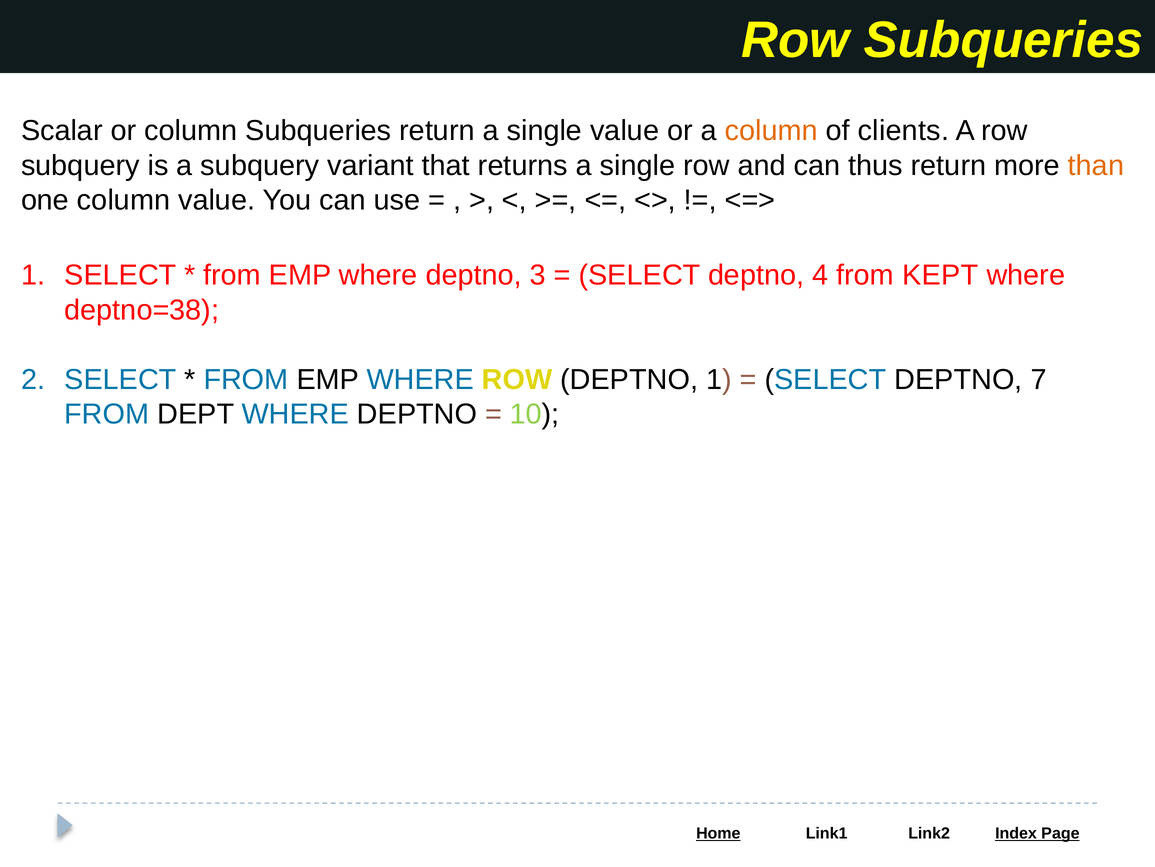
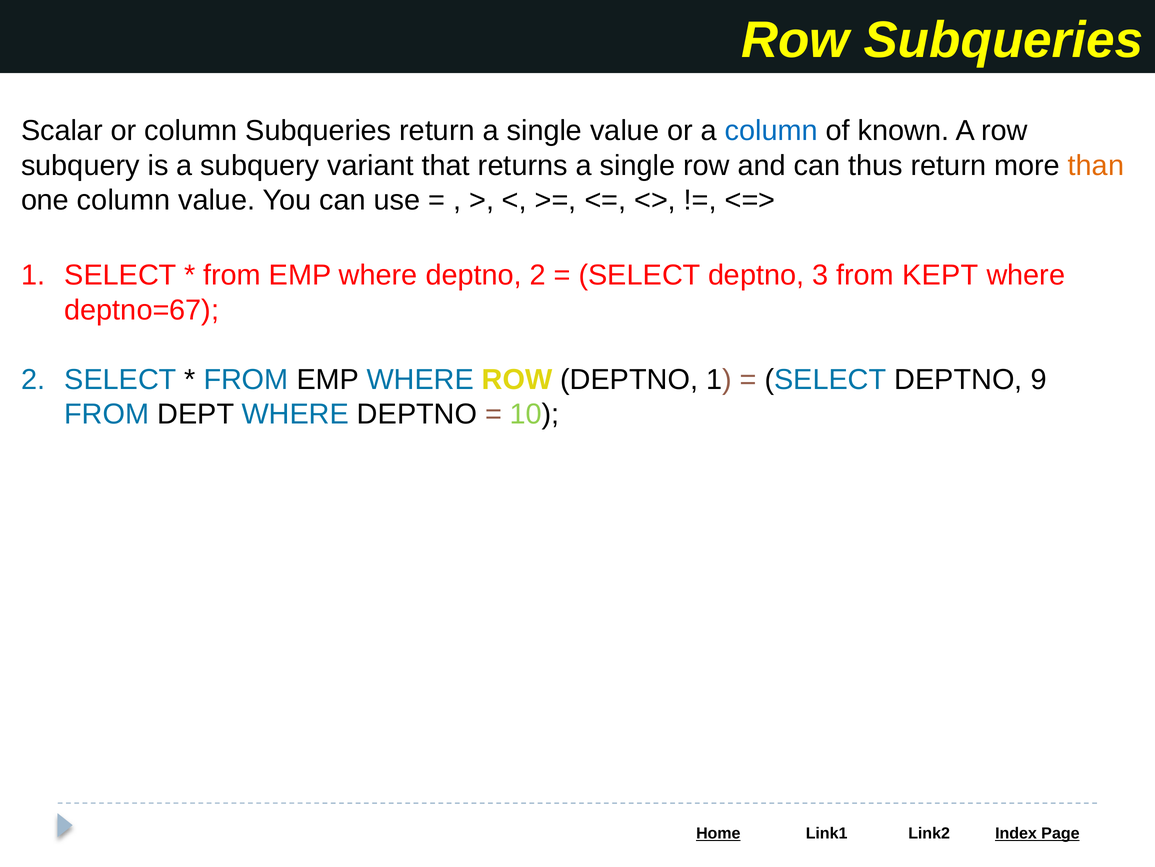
column at (771, 131) colour: orange -> blue
clients: clients -> known
deptno 3: 3 -> 2
4: 4 -> 3
deptno=38: deptno=38 -> deptno=67
7: 7 -> 9
